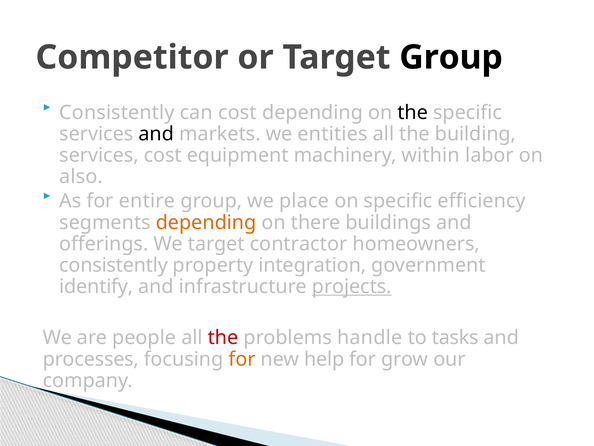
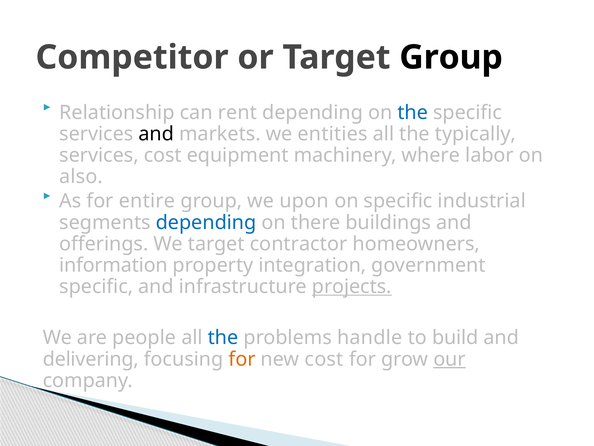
Consistently at (117, 112): Consistently -> Relationship
can cost: cost -> rent
the at (413, 112) colour: black -> blue
building: building -> typically
within: within -> where
place: place -> upon
efficiency: efficiency -> industrial
depending at (206, 222) colour: orange -> blue
consistently at (114, 265): consistently -> information
identify at (96, 286): identify -> specific
the at (223, 337) colour: red -> blue
tasks: tasks -> build
processes: processes -> delivering
new help: help -> cost
our underline: none -> present
